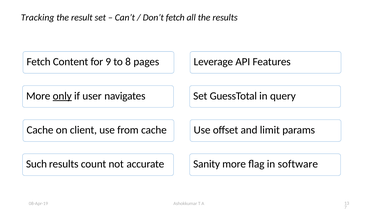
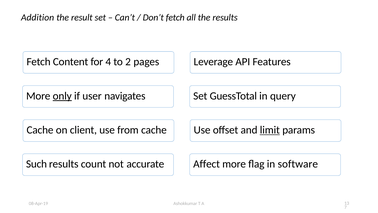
Tracking: Tracking -> Addition
9: 9 -> 4
8: 8 -> 2
limit underline: none -> present
Sanity: Sanity -> Affect
